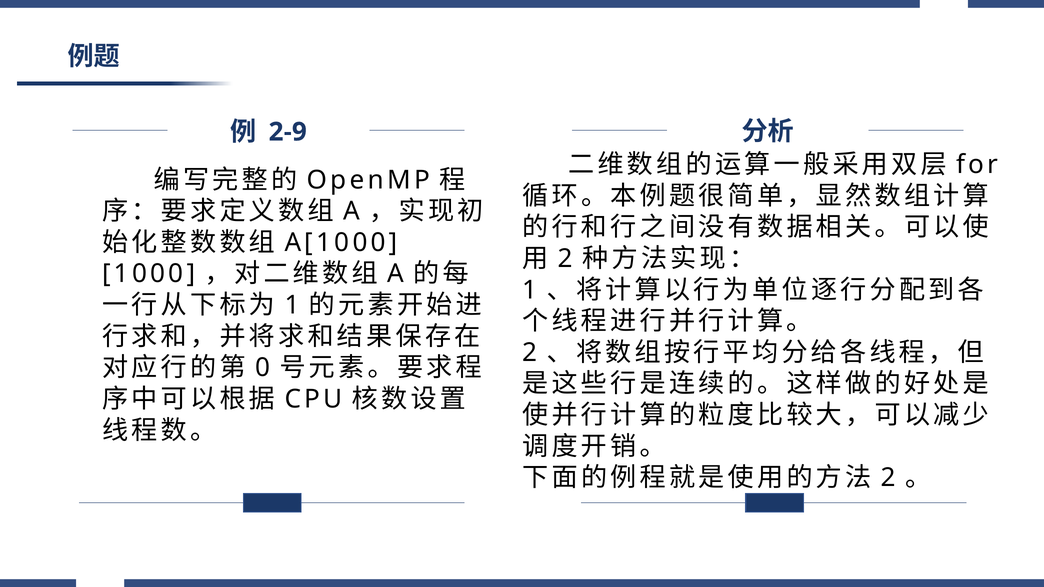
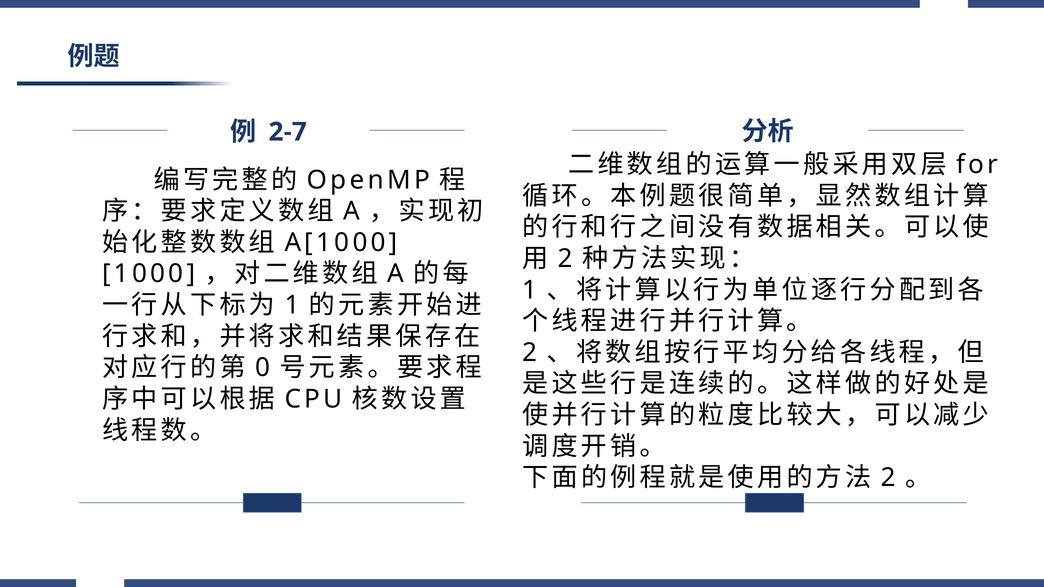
2-9: 2-9 -> 2-7
